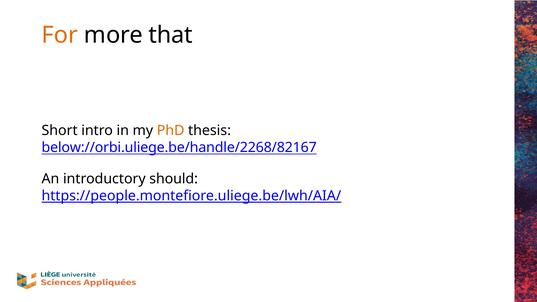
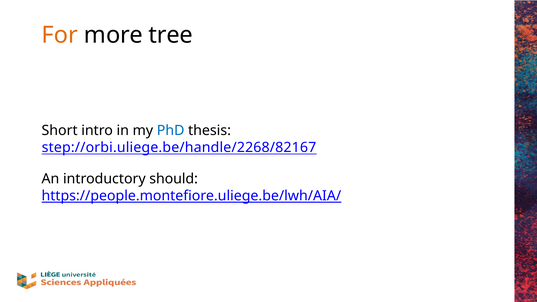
that: that -> tree
PhD colour: orange -> blue
below://orbi.uliege.be/handle/2268/82167: below://orbi.uliege.be/handle/2268/82167 -> step://orbi.uliege.be/handle/2268/82167
